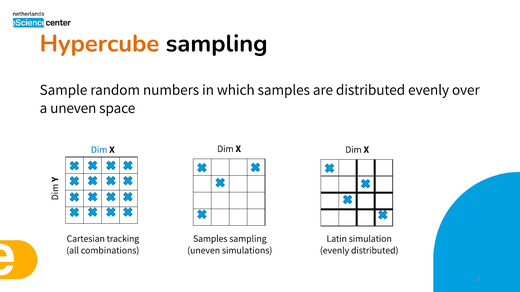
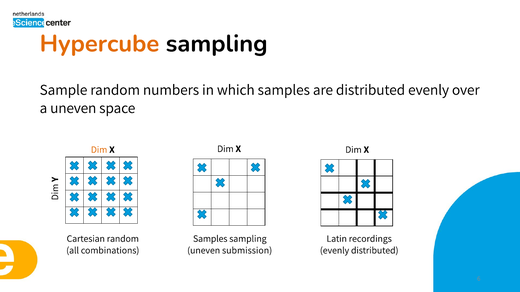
Dim at (99, 150) colour: blue -> orange
Cartesian tracking: tracking -> random
simulation: simulation -> recordings
simulations: simulations -> submission
